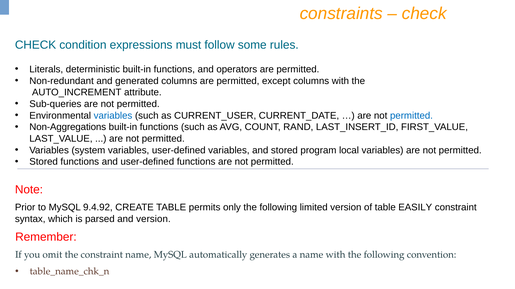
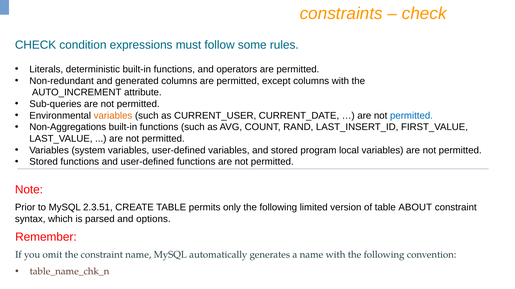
variables at (113, 116) colour: blue -> orange
9.4.92: 9.4.92 -> 2.3.51
EASILY: EASILY -> ABOUT
and version: version -> options
